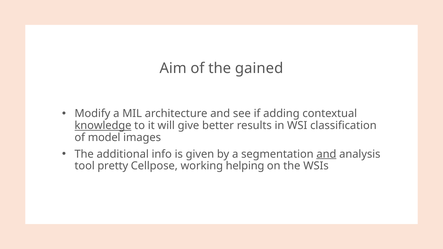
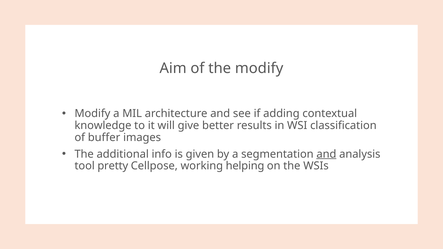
the gained: gained -> modify
knowledge underline: present -> none
model: model -> buffer
